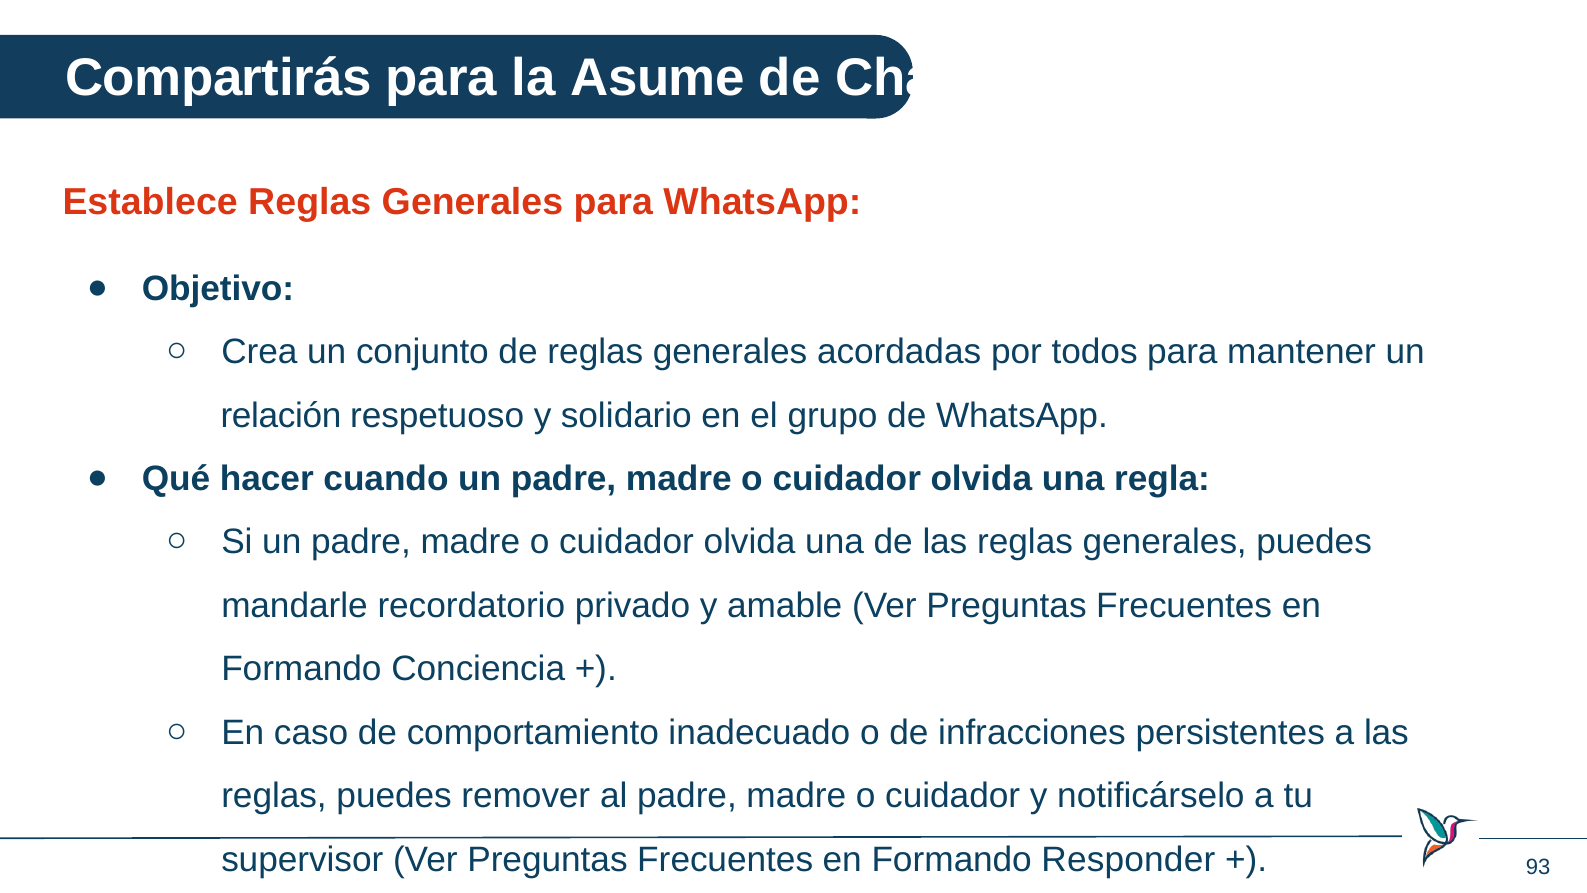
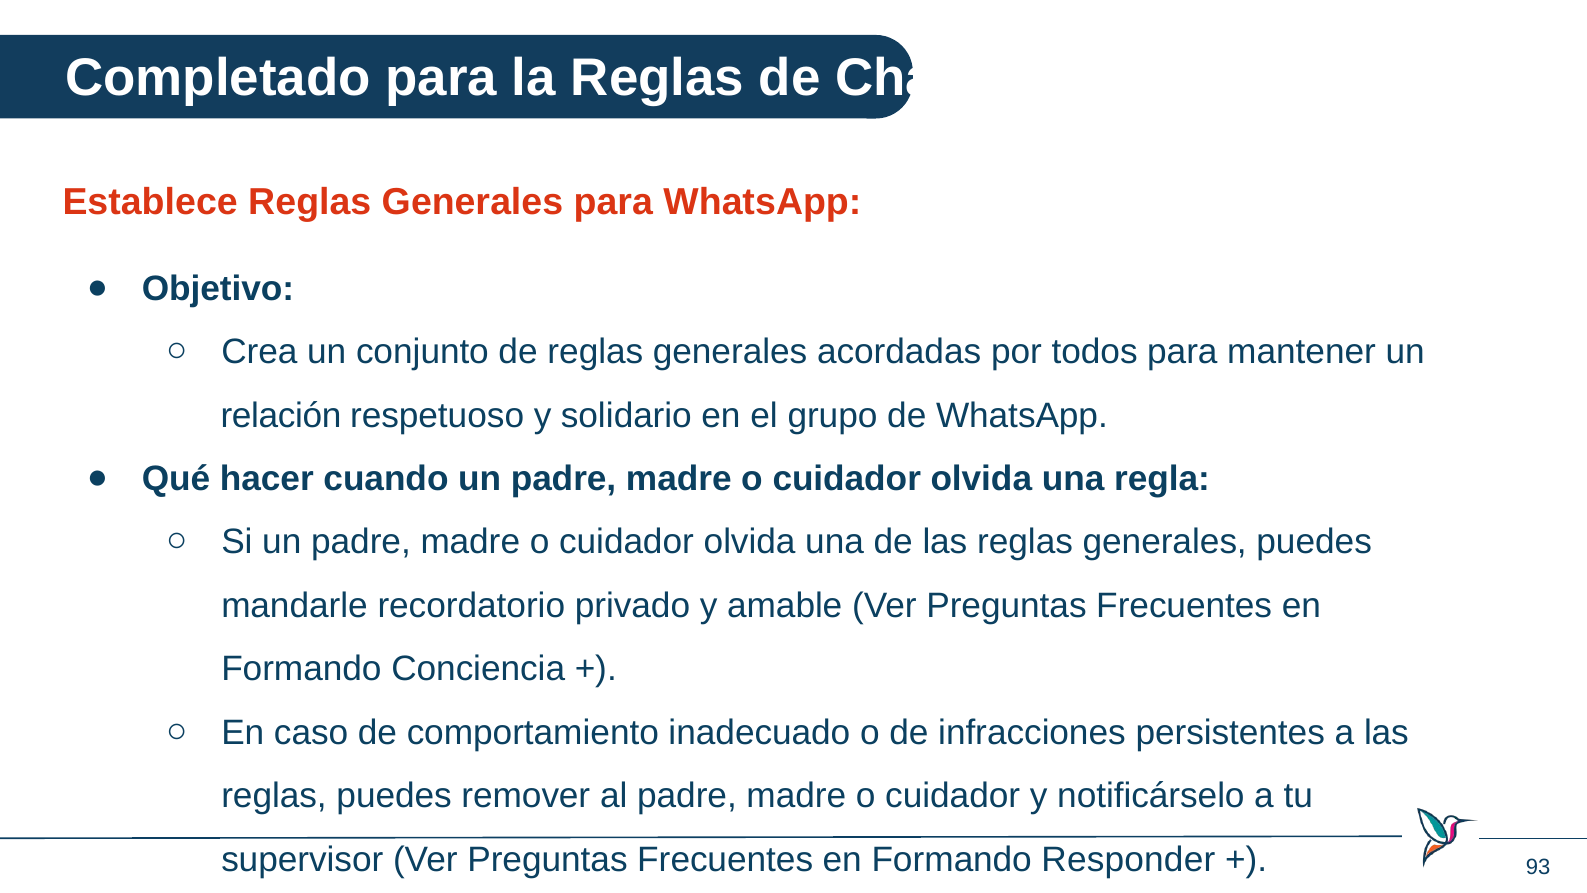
Compartirás: Compartirás -> Completado
la Asume: Asume -> Reglas
